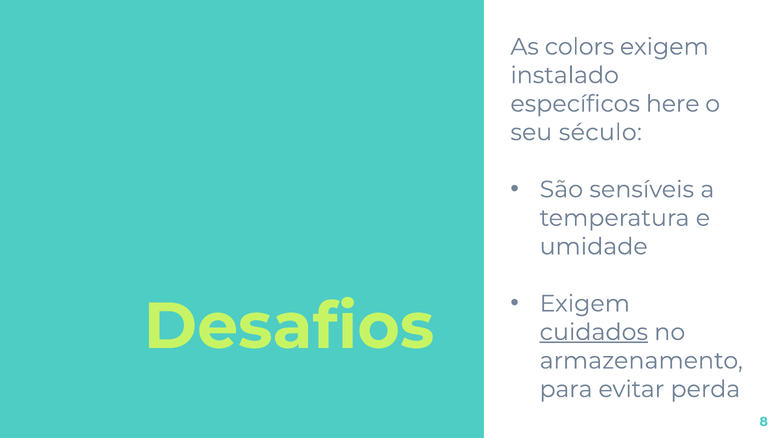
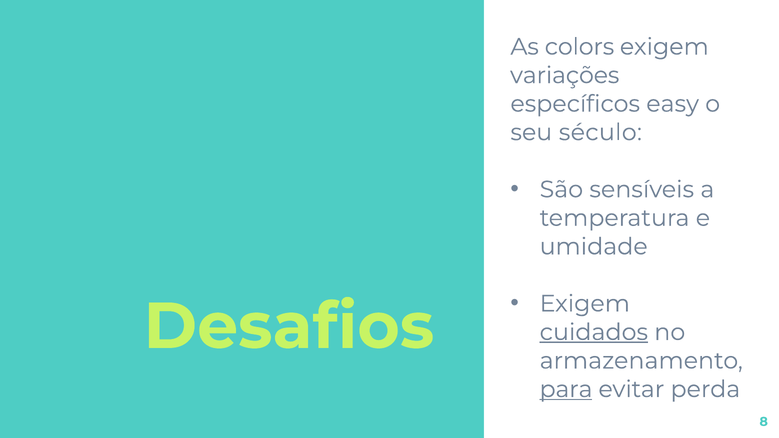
instalado: instalado -> variações
here: here -> easy
para underline: none -> present
